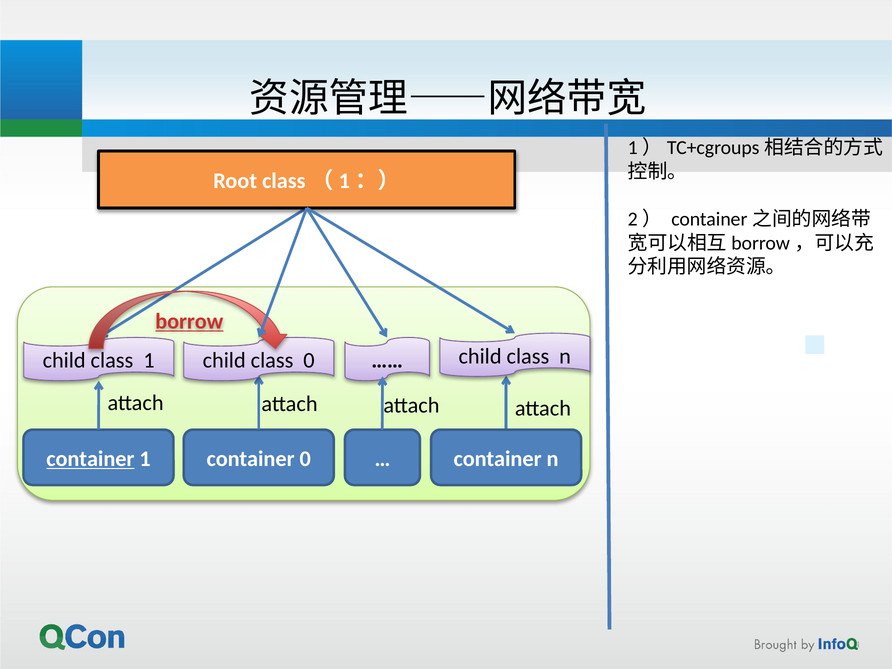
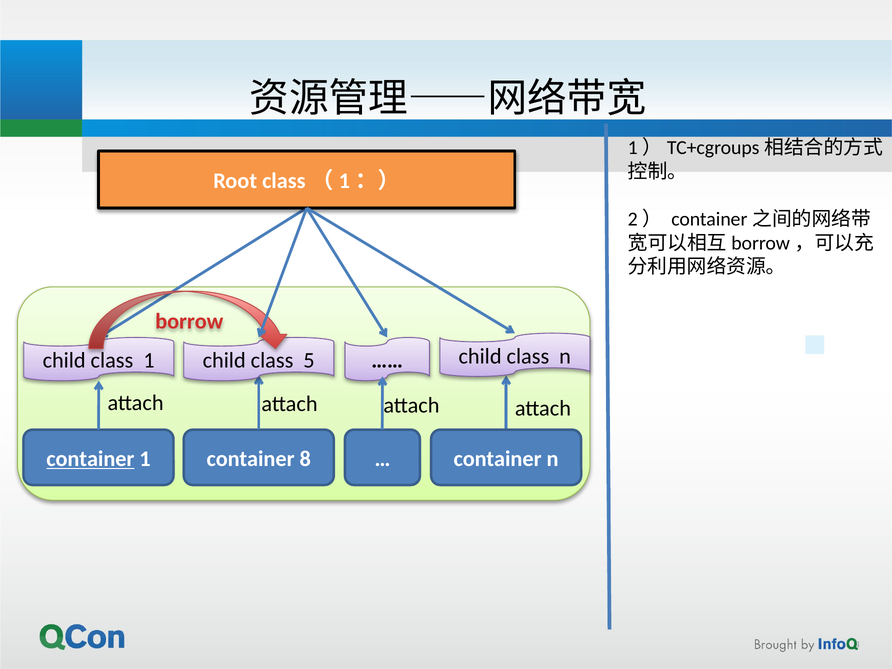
borrow underline: present -> none
0 at (309, 361): 0 -> 5
container 0: 0 -> 8
